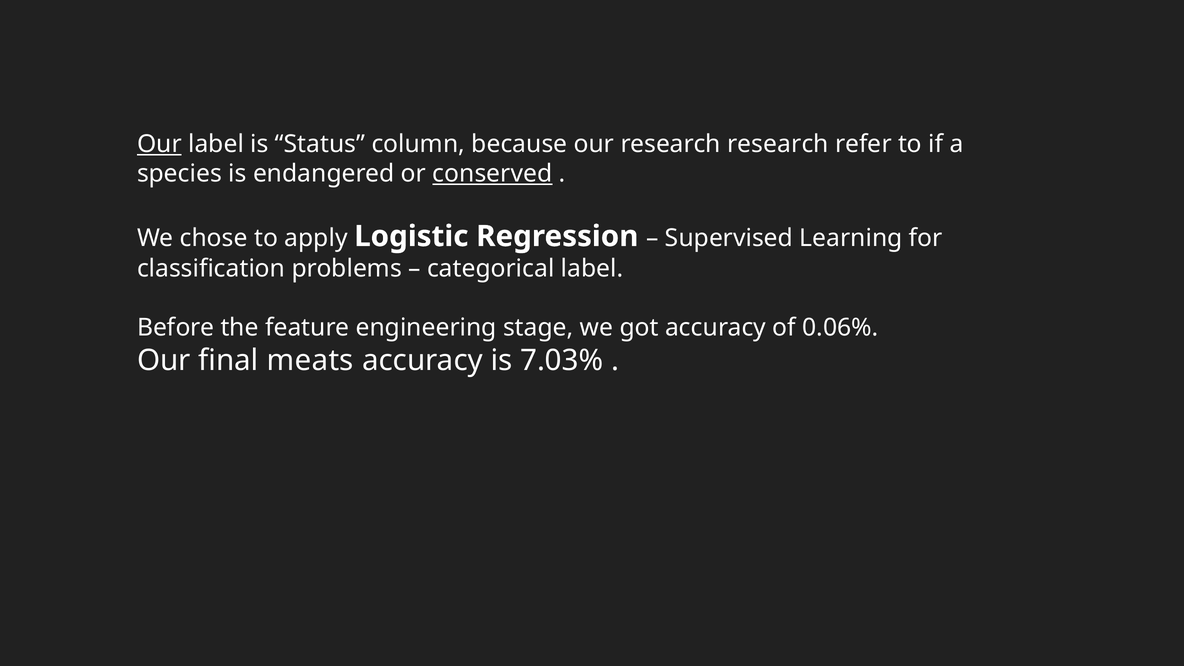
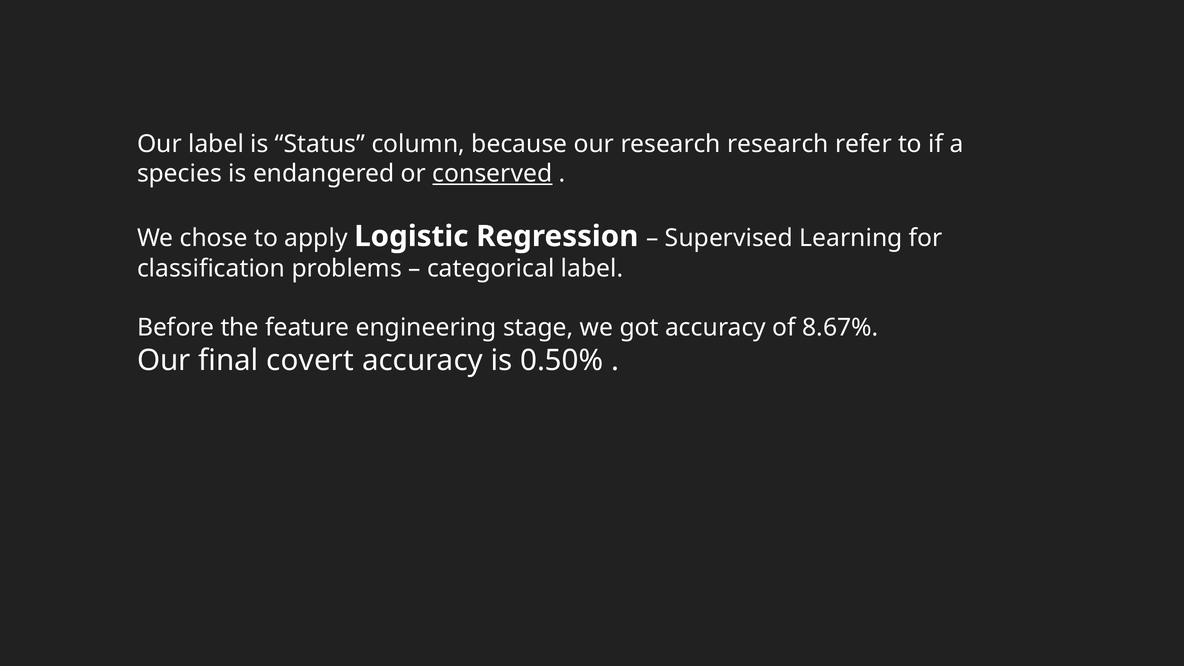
Our at (159, 144) underline: present -> none
0.06%: 0.06% -> 8.67%
meats: meats -> covert
7.03%: 7.03% -> 0.50%
